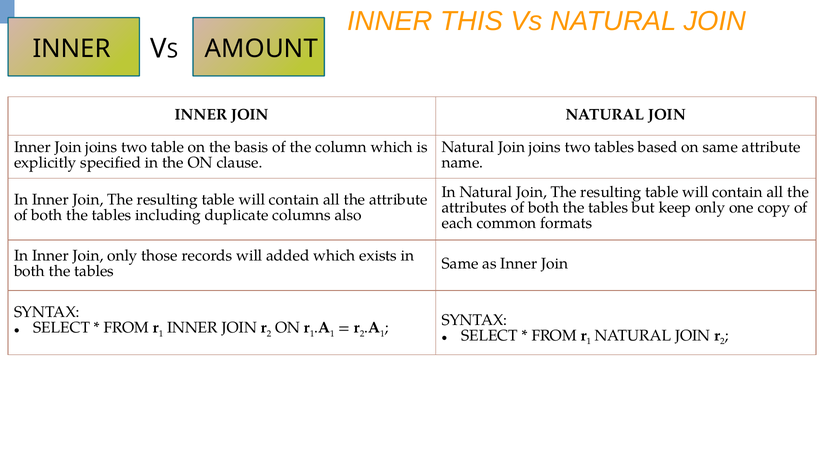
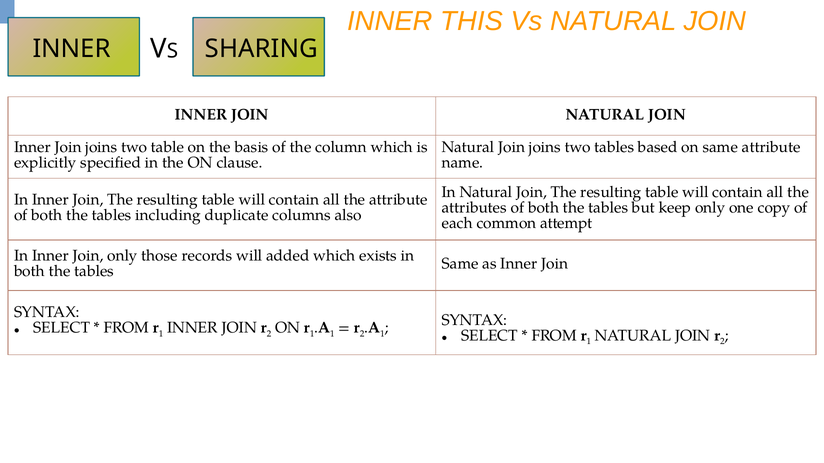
AMOUNT: AMOUNT -> SHARING
formats: formats -> attempt
